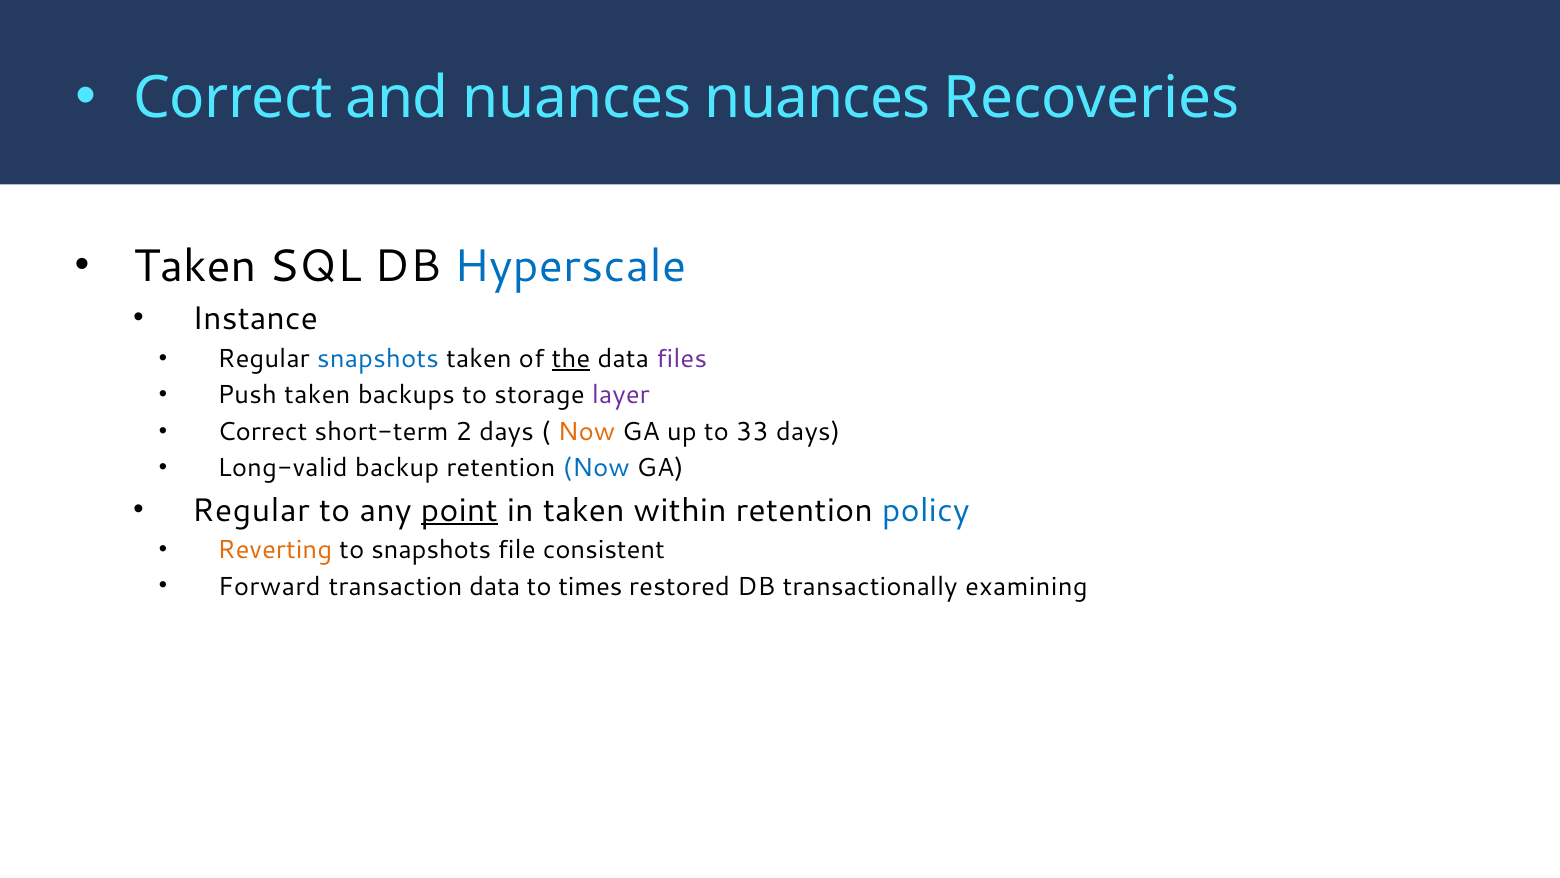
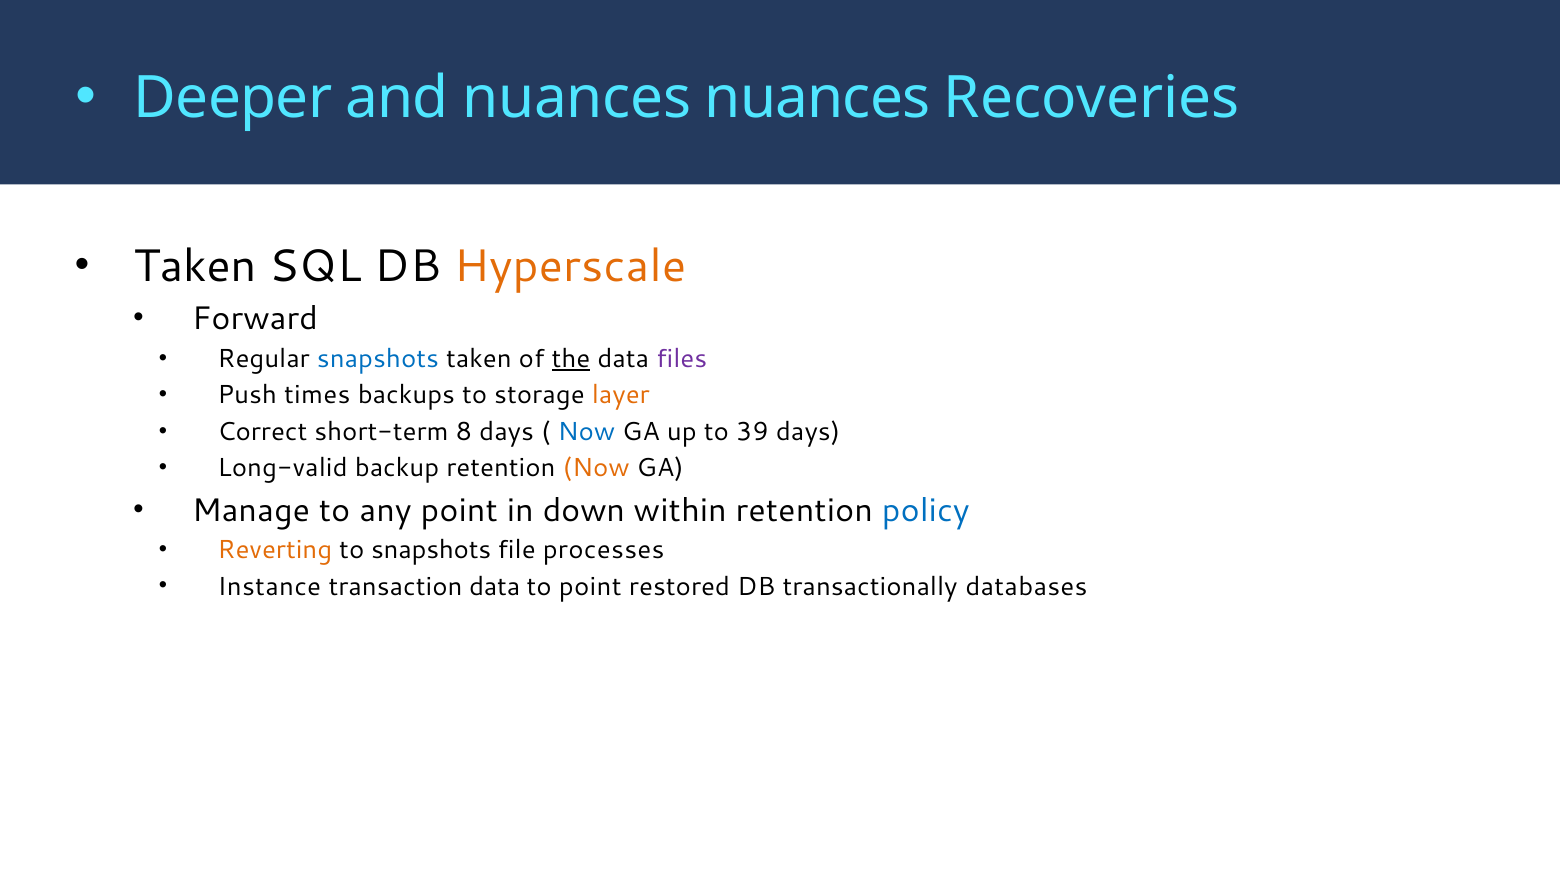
Correct at (233, 98): Correct -> Deeper
Hyperscale colour: blue -> orange
Instance: Instance -> Forward
Push taken: taken -> times
layer colour: purple -> orange
2: 2 -> 8
Now at (586, 432) colour: orange -> blue
33: 33 -> 39
Now at (596, 468) colour: blue -> orange
Regular at (251, 510): Regular -> Manage
point at (459, 510) underline: present -> none
in taken: taken -> down
consistent: consistent -> processes
Forward: Forward -> Instance
to times: times -> point
examining: examining -> databases
